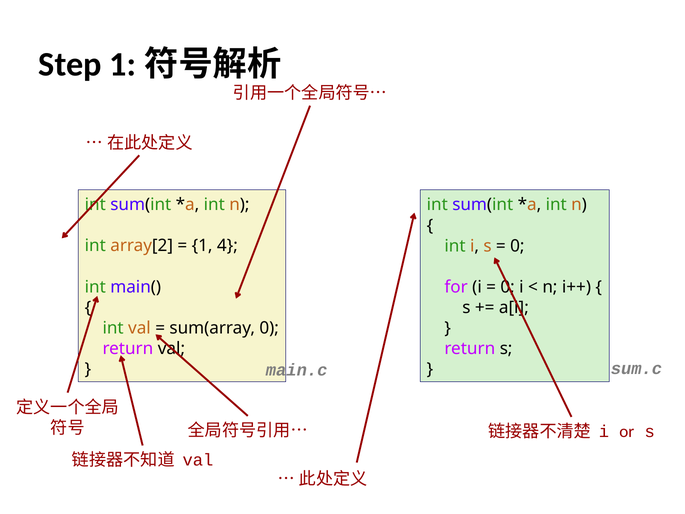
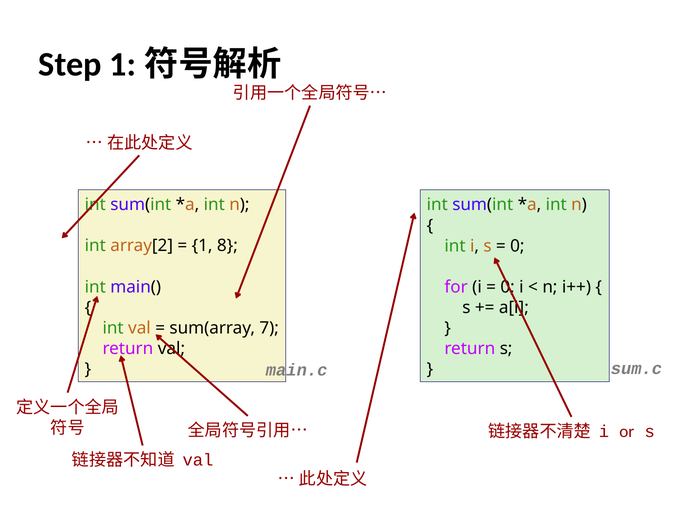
4: 4 -> 8
sum(array 0: 0 -> 7
